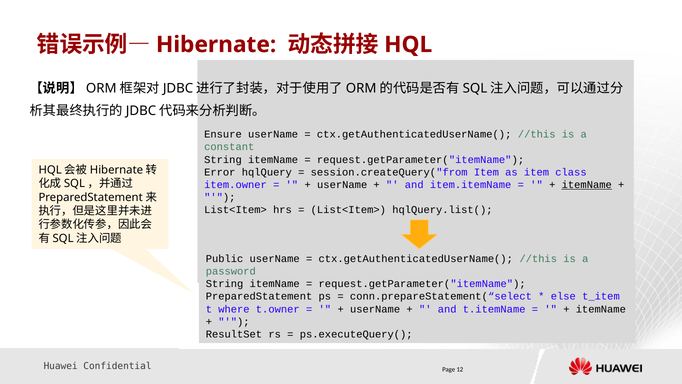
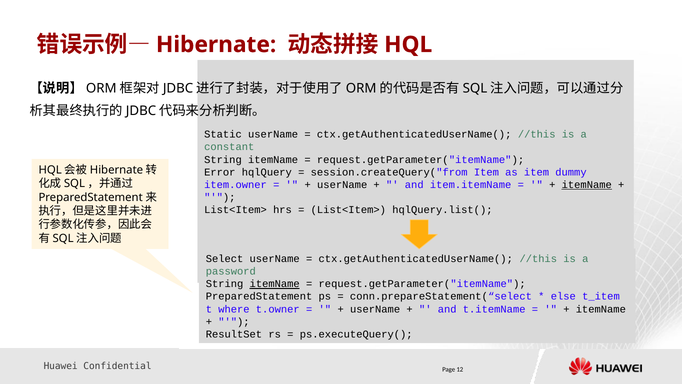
Ensure: Ensure -> Static
class: class -> dummy
Public: Public -> Select
itemName at (275, 284) underline: none -> present
